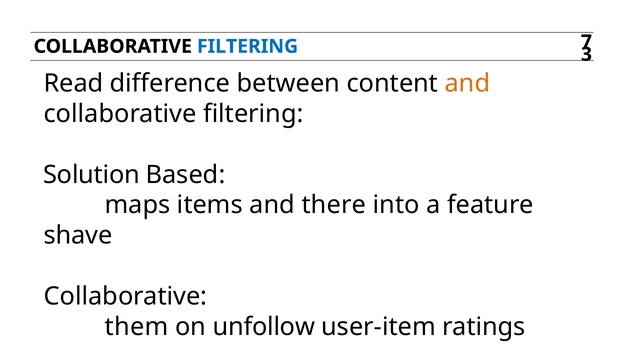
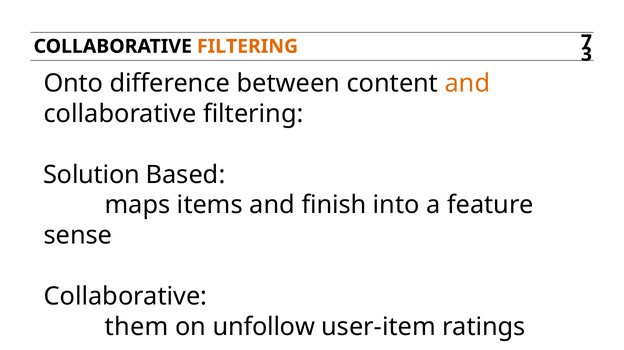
FILTERING at (248, 46) colour: blue -> orange
Read: Read -> Onto
there: there -> finish
shave: shave -> sense
